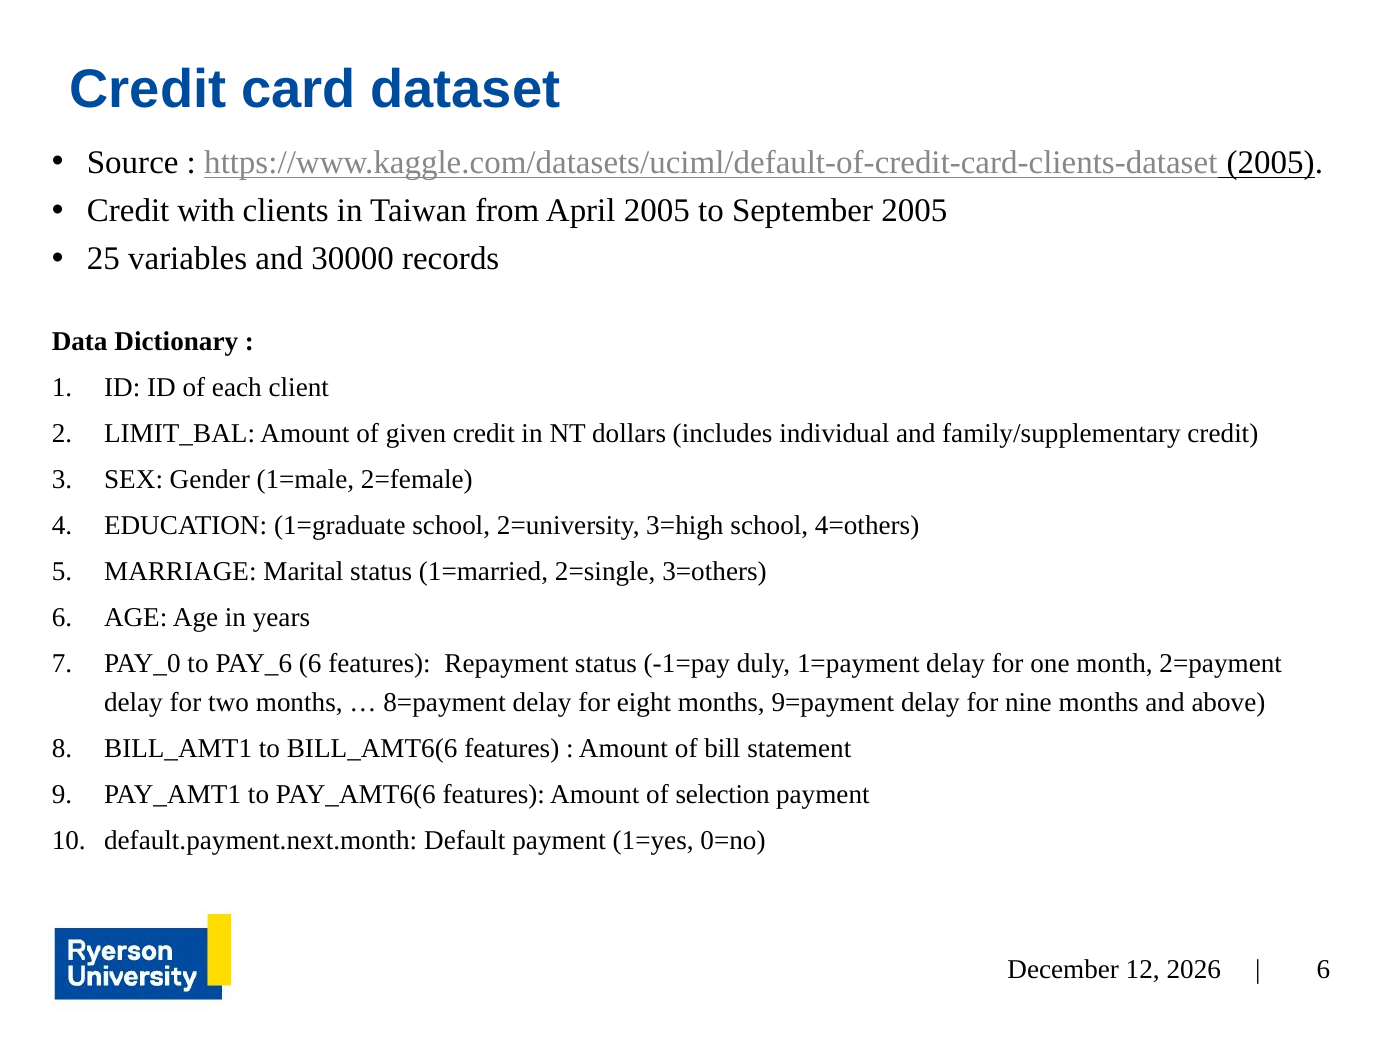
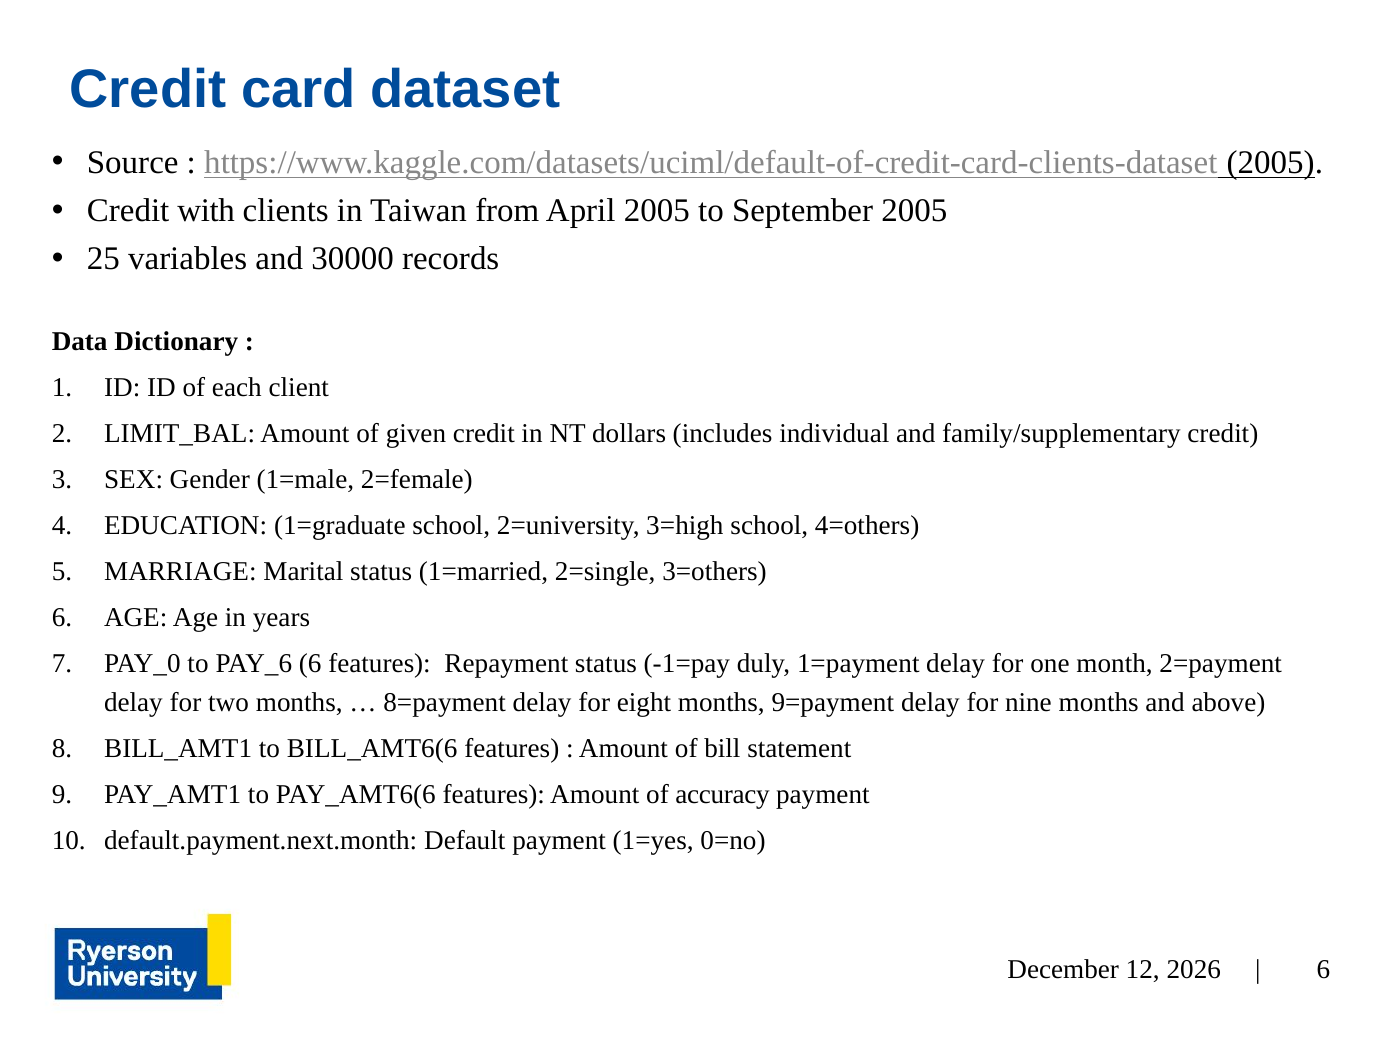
selection: selection -> accuracy
